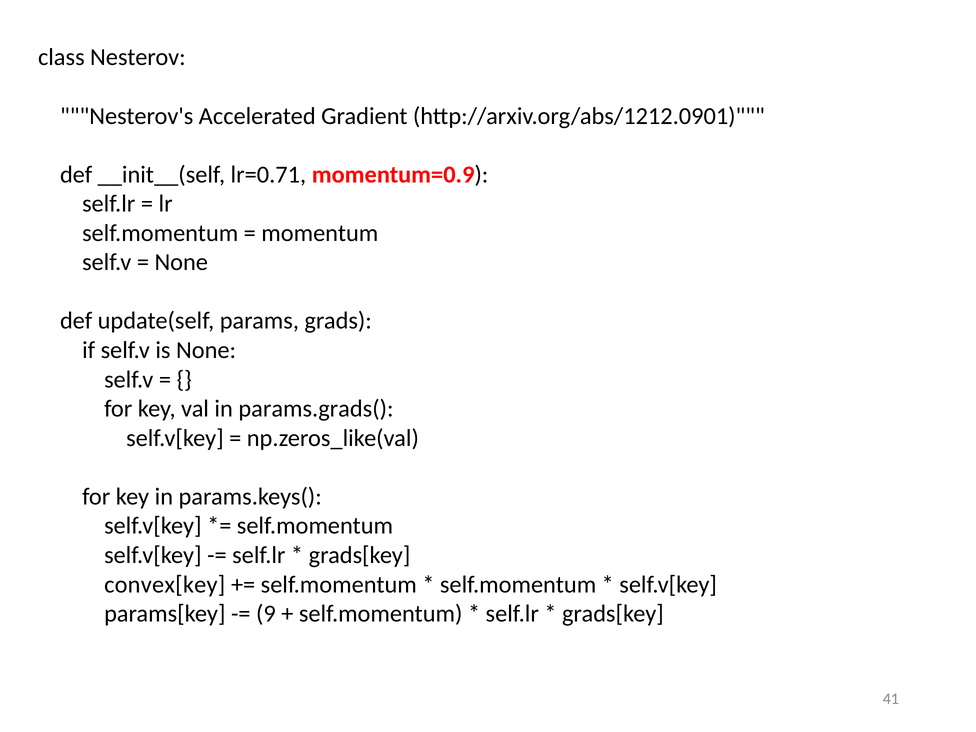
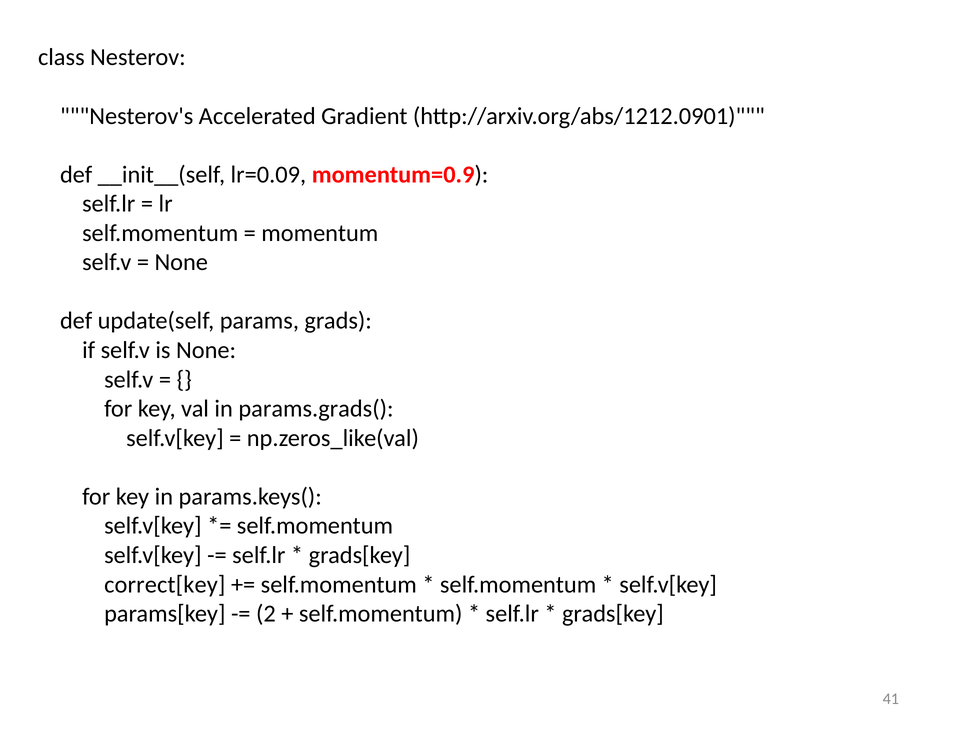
lr=0.71: lr=0.71 -> lr=0.09
convex[key: convex[key -> correct[key
9: 9 -> 2
